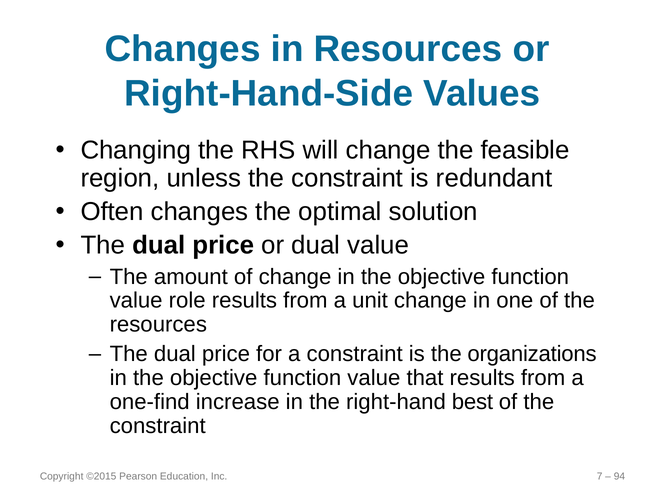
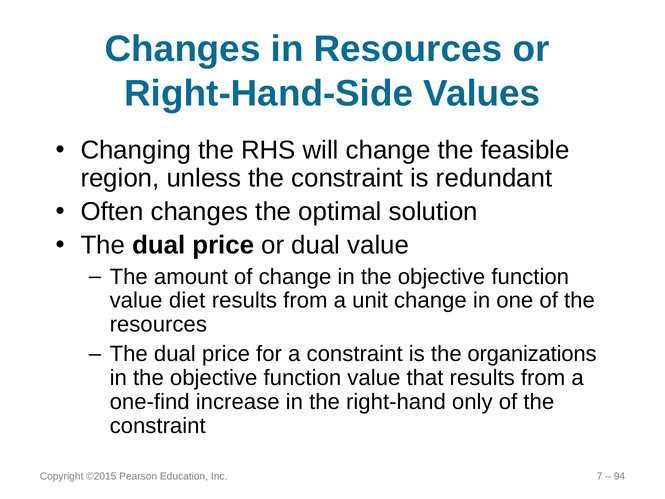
role: role -> diet
best: best -> only
